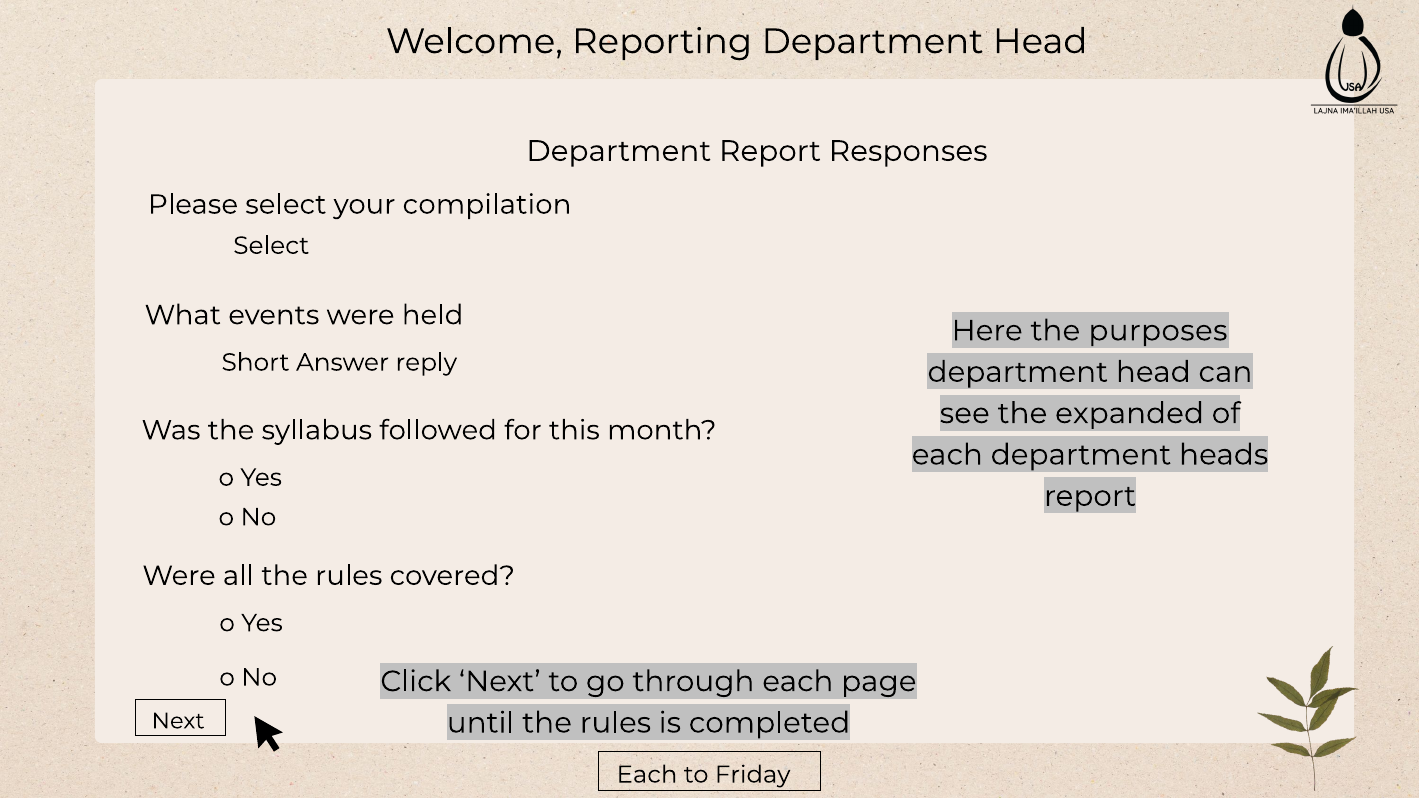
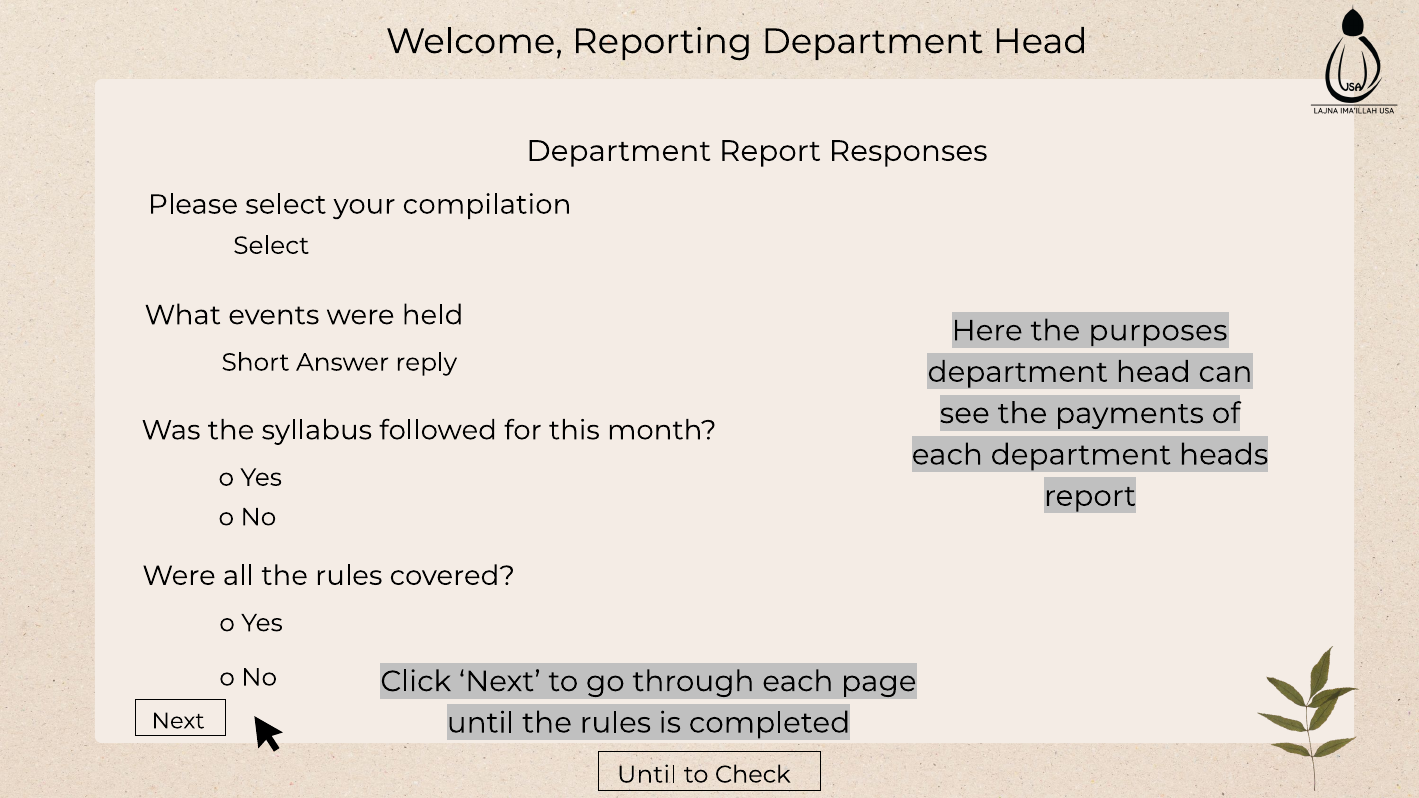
expanded: expanded -> payments
Each at (647, 775): Each -> Until
Friday: Friday -> Check
